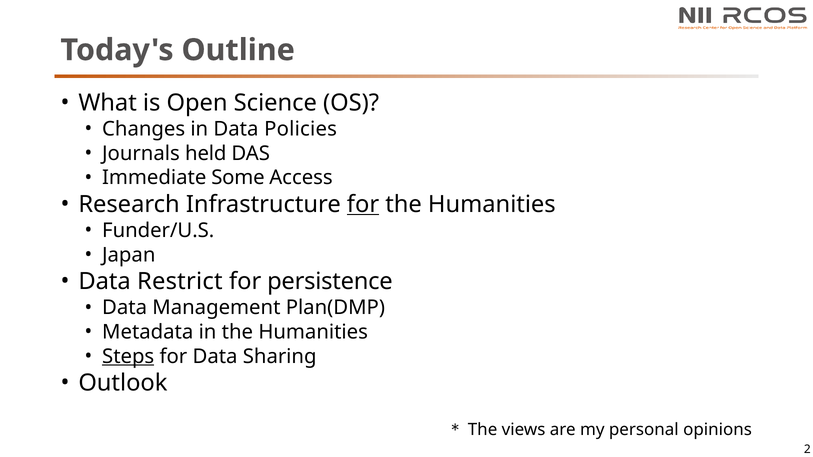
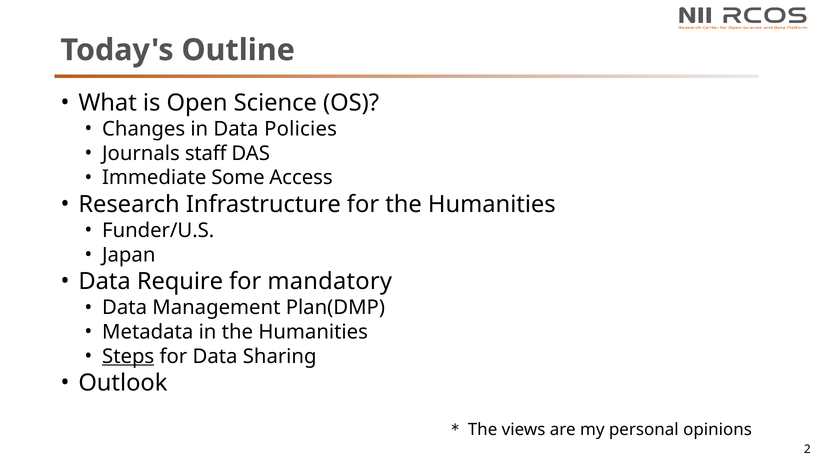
held: held -> staff
for at (363, 204) underline: present -> none
Restrict: Restrict -> Require
persistence: persistence -> mandatory
